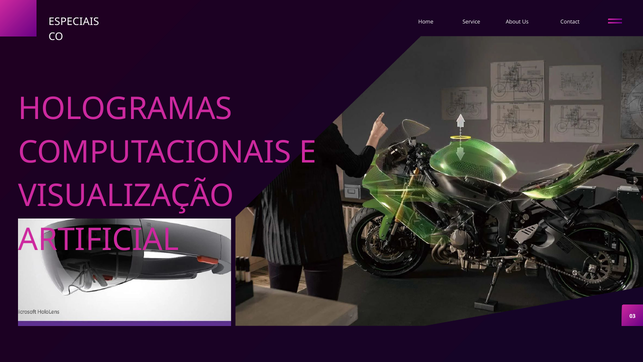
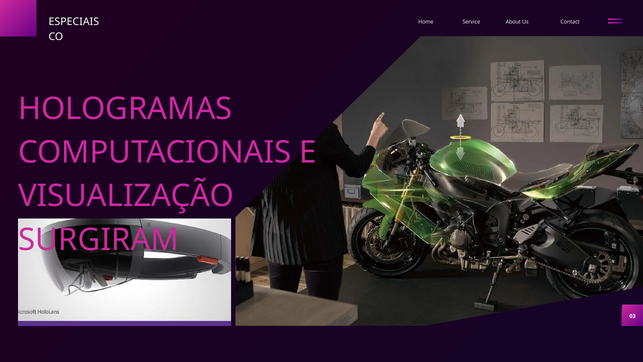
ARTIFICIAL: ARTIFICIAL -> SURGIRAM
